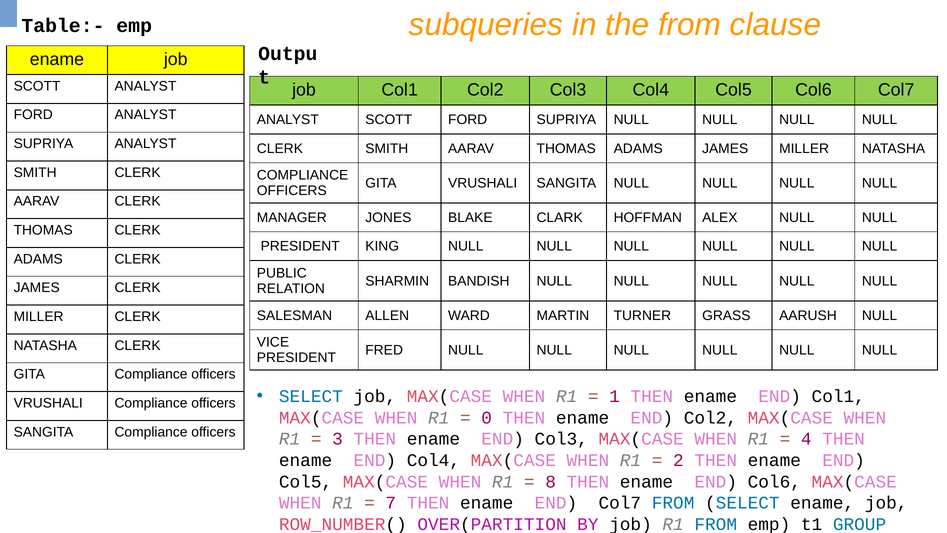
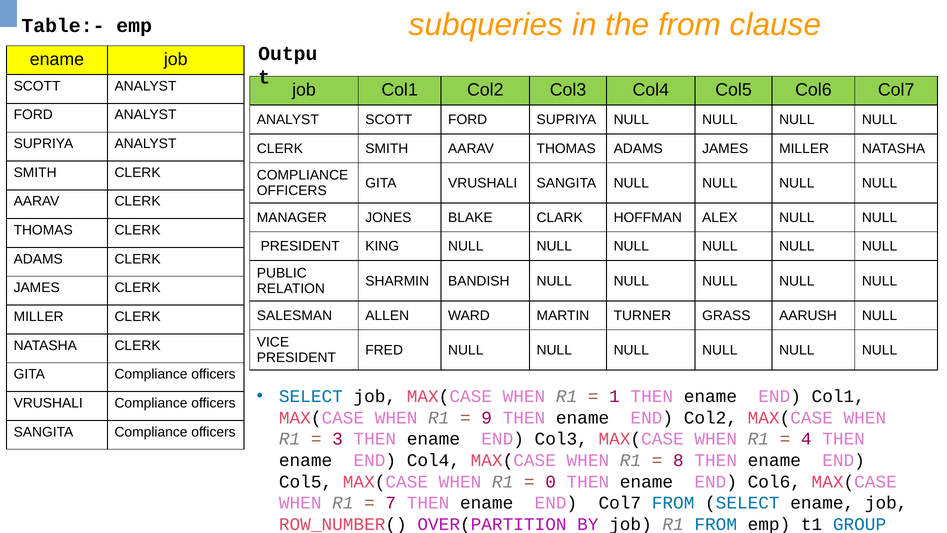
0: 0 -> 9
2: 2 -> 8
8: 8 -> 0
